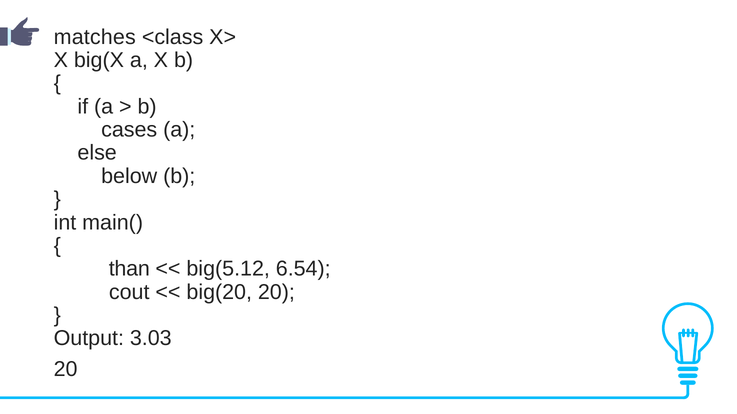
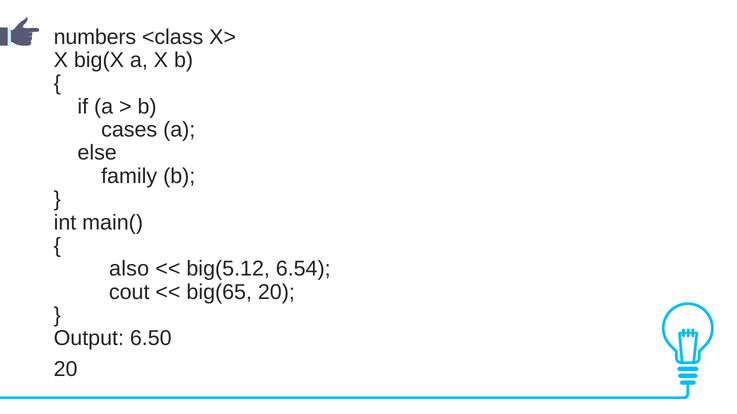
matches: matches -> numbers
below: below -> family
than: than -> also
big(20: big(20 -> big(65
3.03: 3.03 -> 6.50
